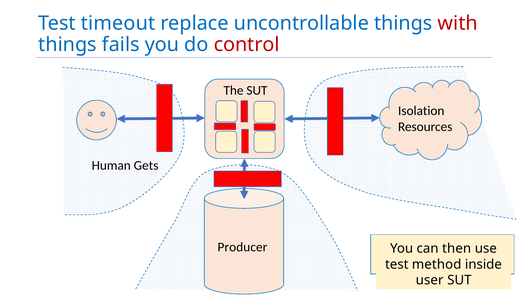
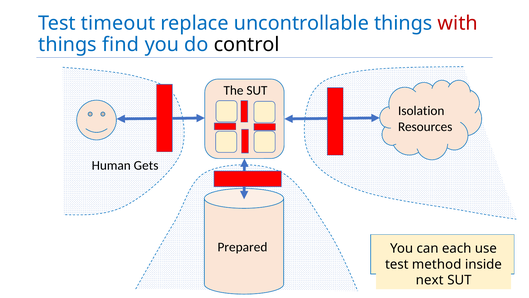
fails: fails -> find
control colour: red -> black
Producer: Producer -> Prepared
then: then -> each
user: user -> next
